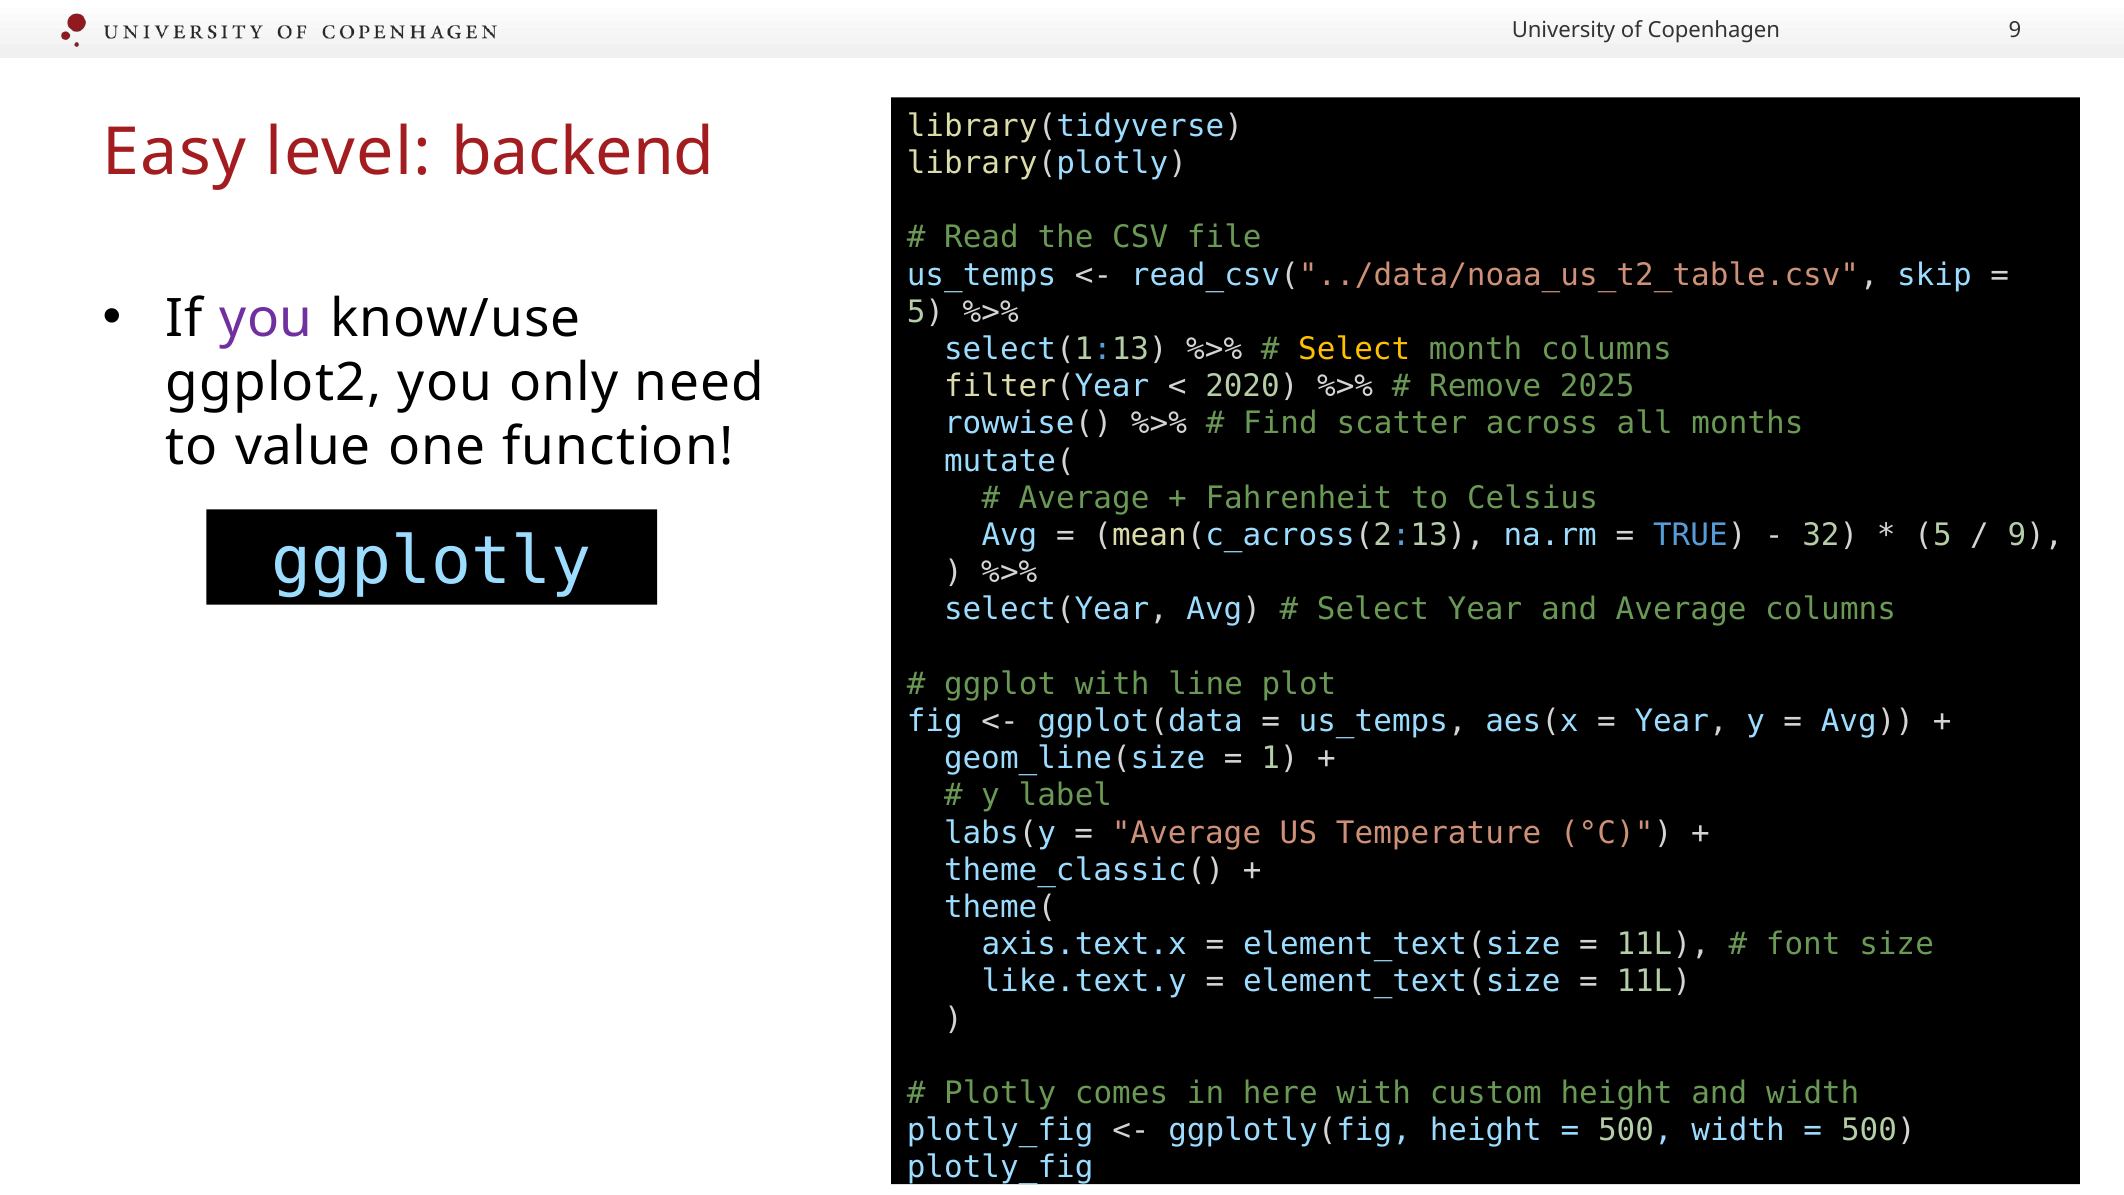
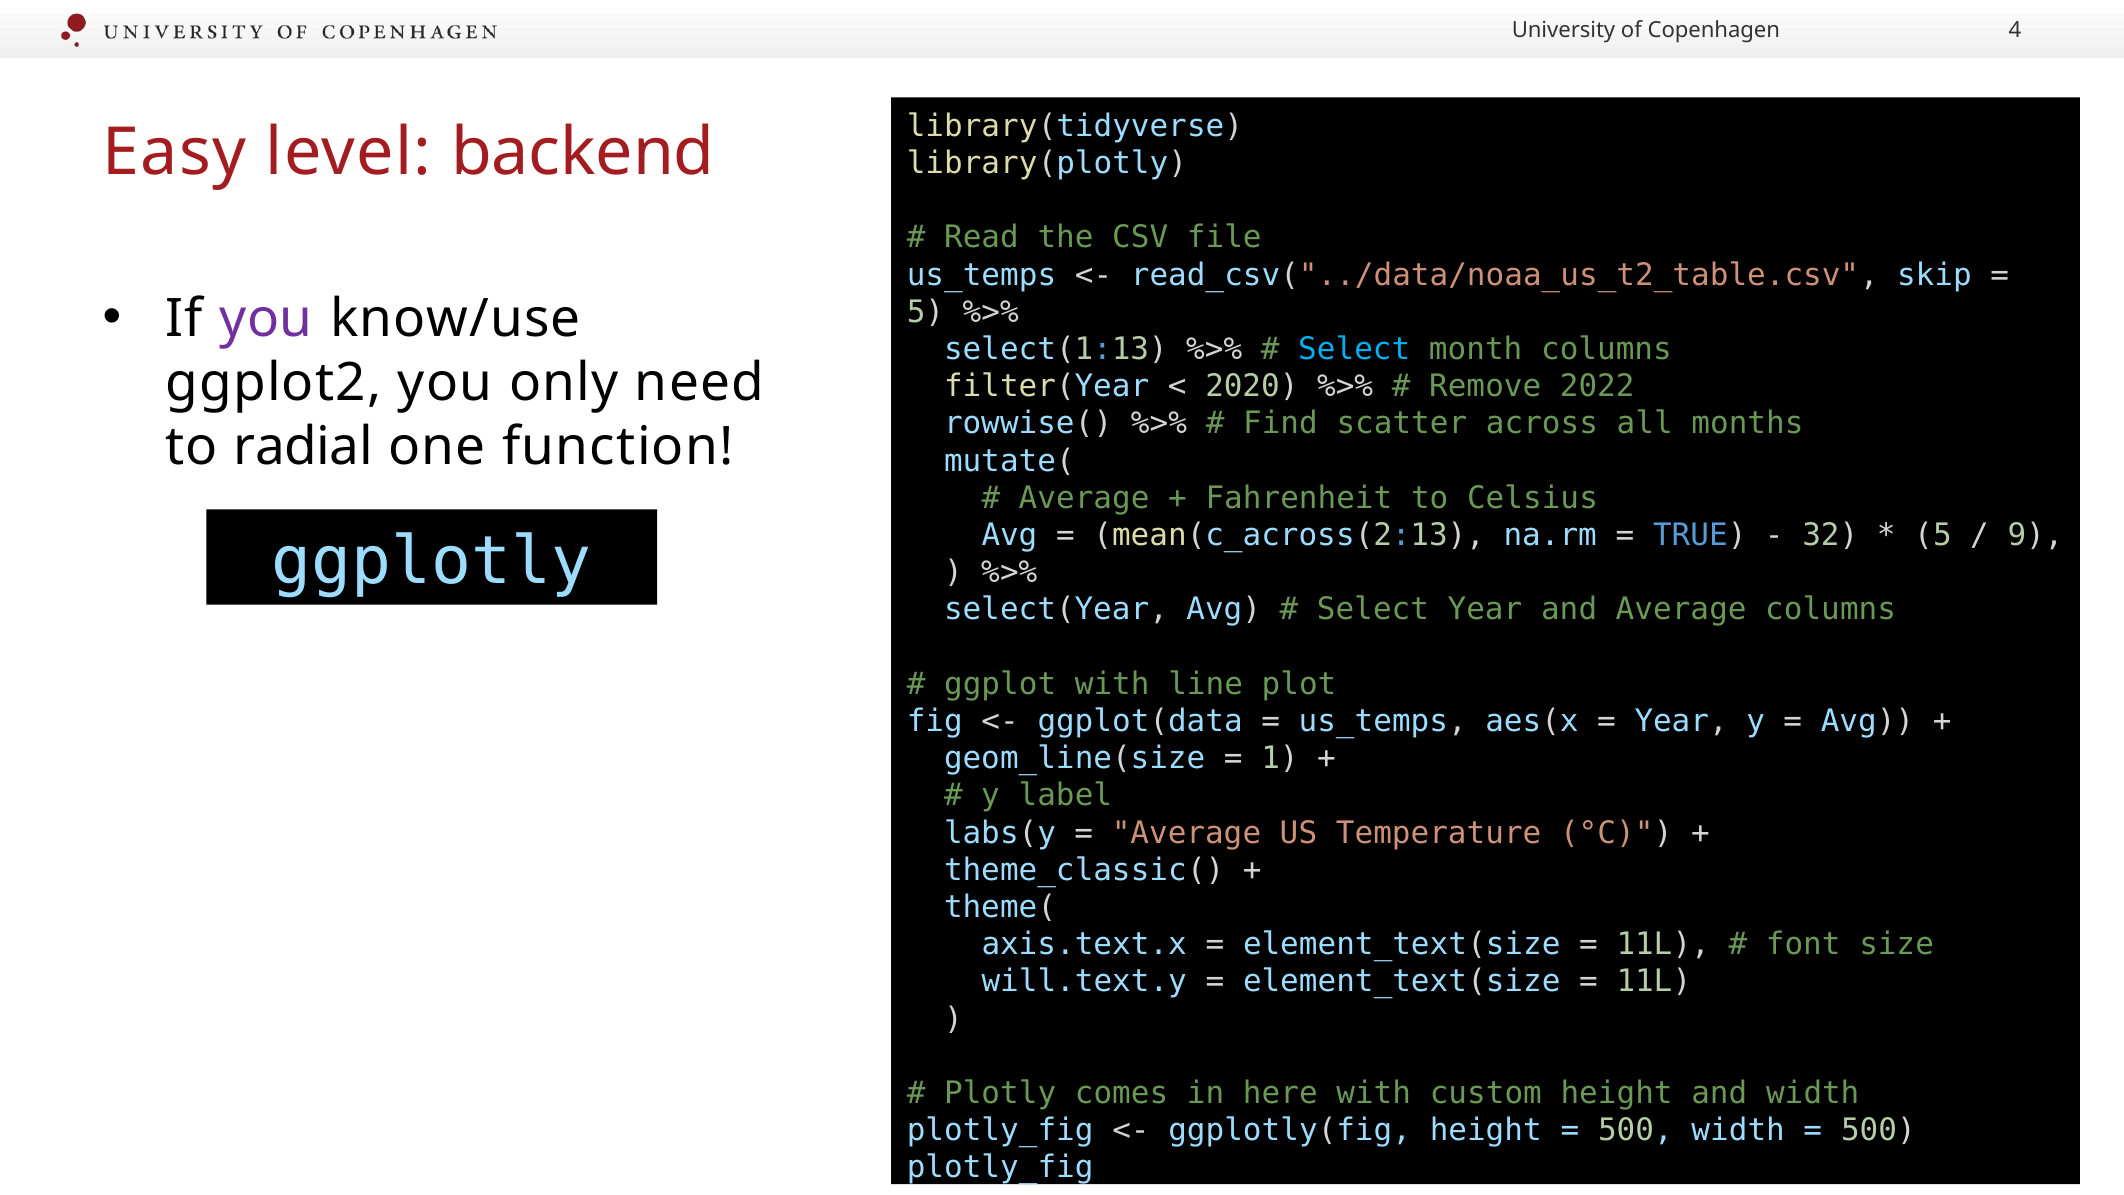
Copenhagen 9: 9 -> 4
Select at (1354, 349) colour: yellow -> light blue
2025: 2025 -> 2022
value: value -> radial
like.text.y: like.text.y -> will.text.y
